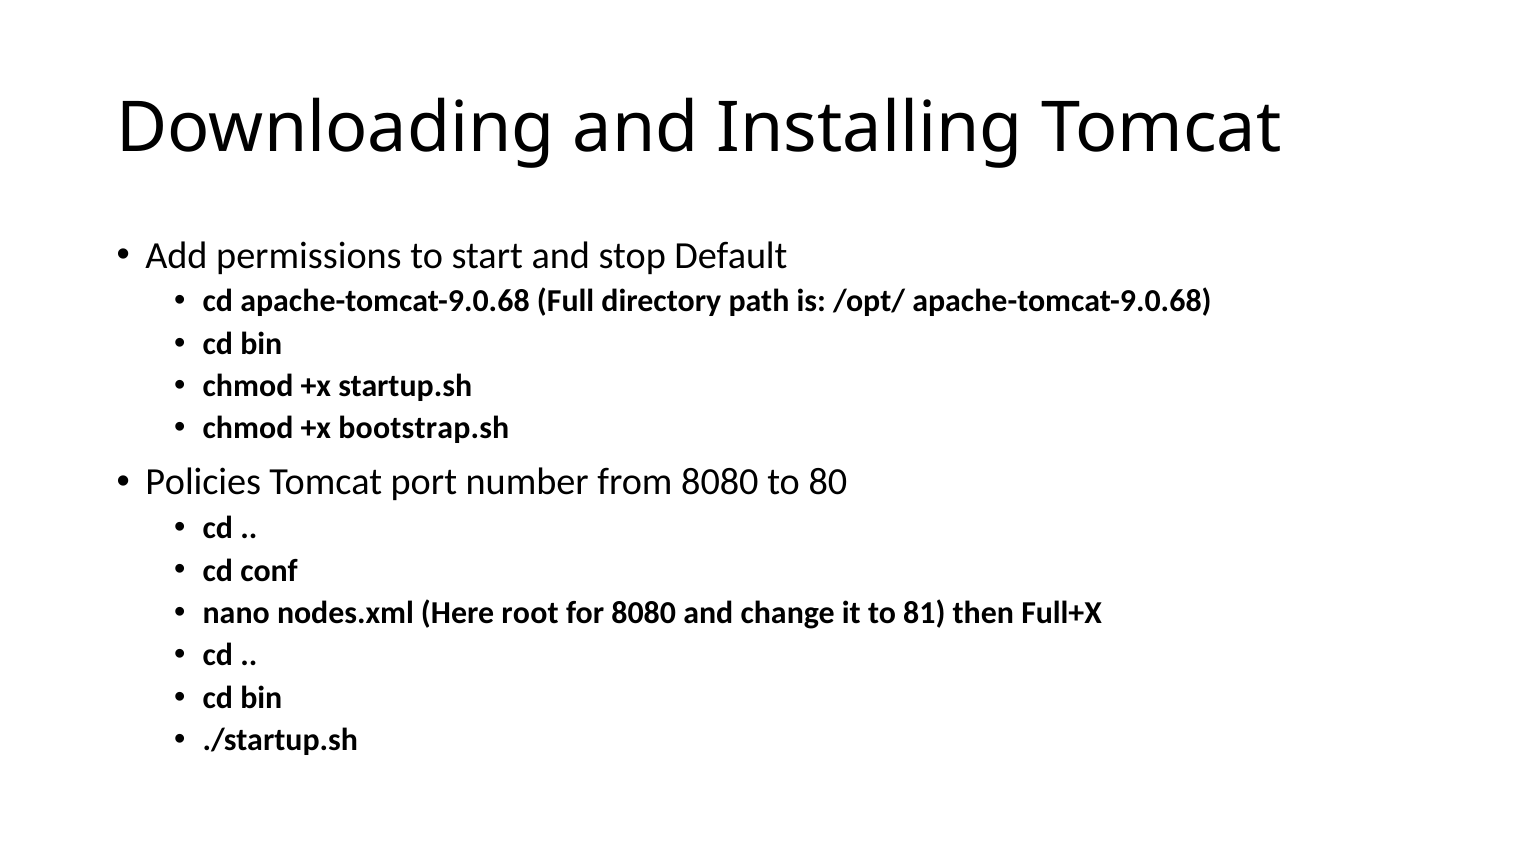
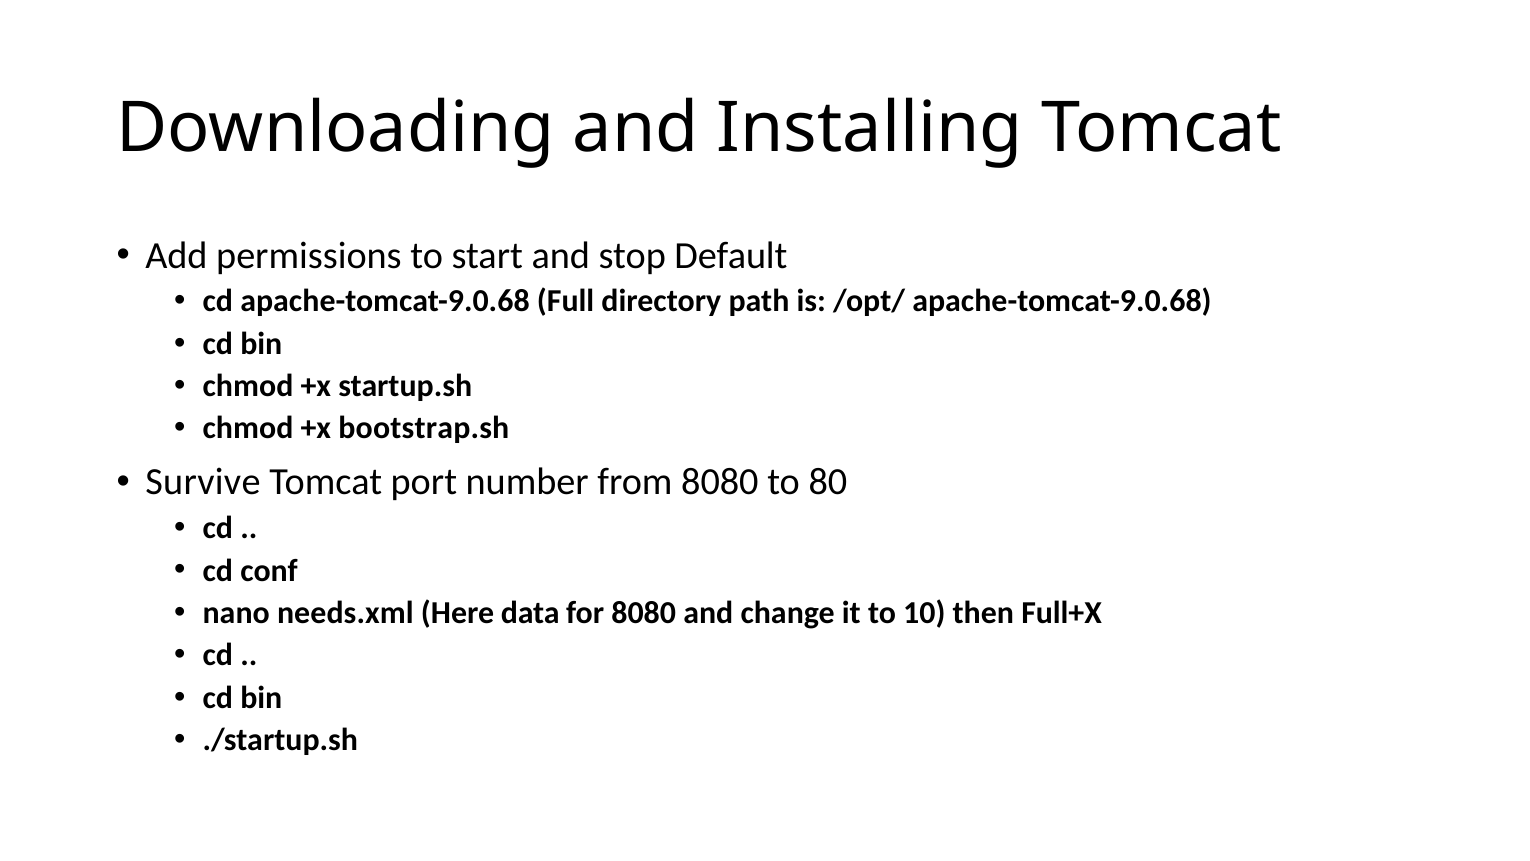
Policies: Policies -> Survive
nodes.xml: nodes.xml -> needs.xml
root: root -> data
81: 81 -> 10
